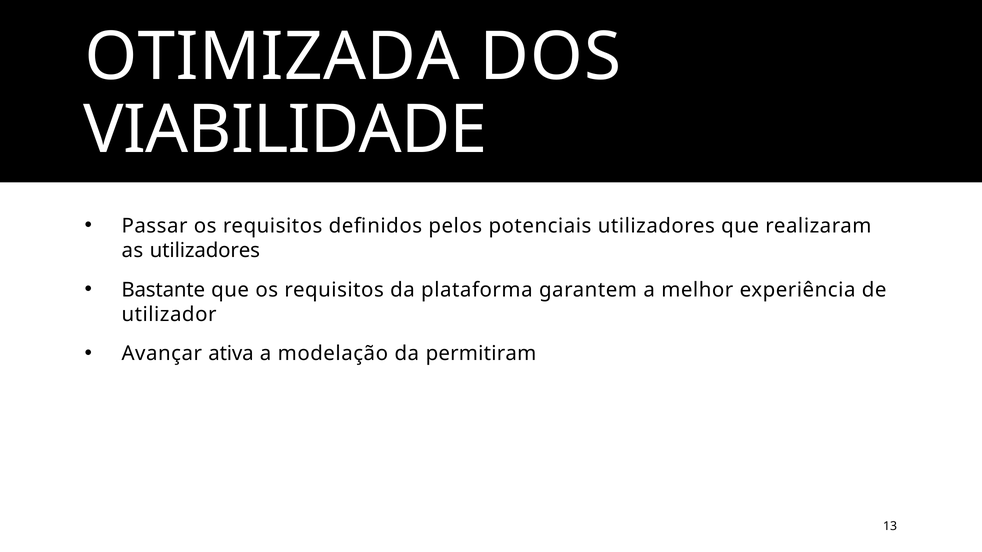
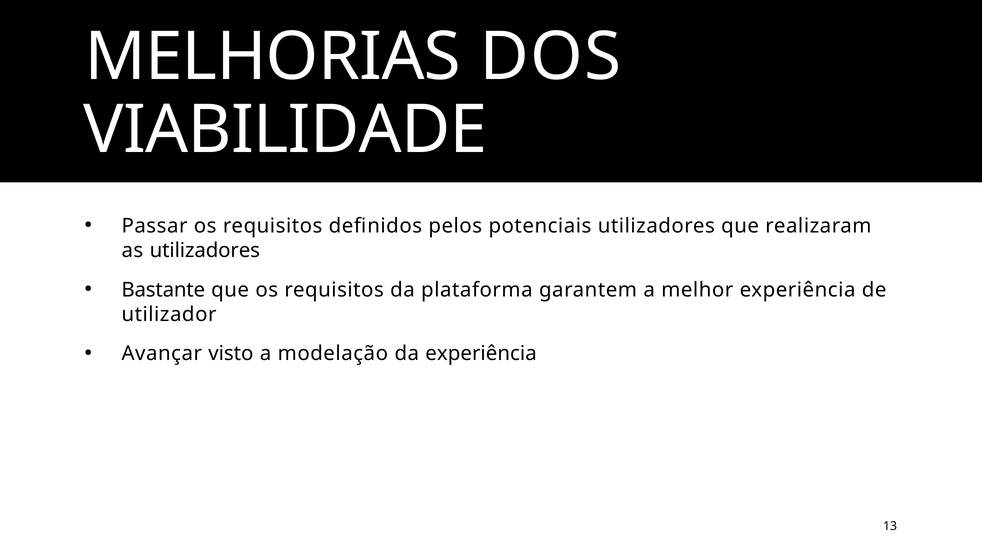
OTIMIZADA: OTIMIZADA -> MELHORIAS
ativa: ativa -> visto
da permitiram: permitiram -> experiência
